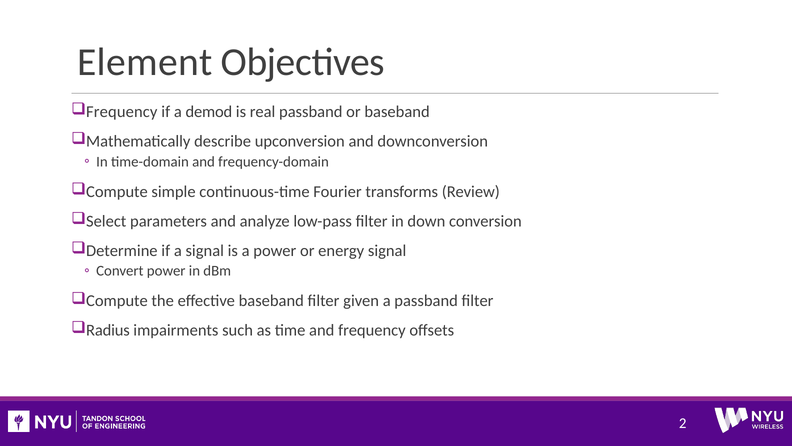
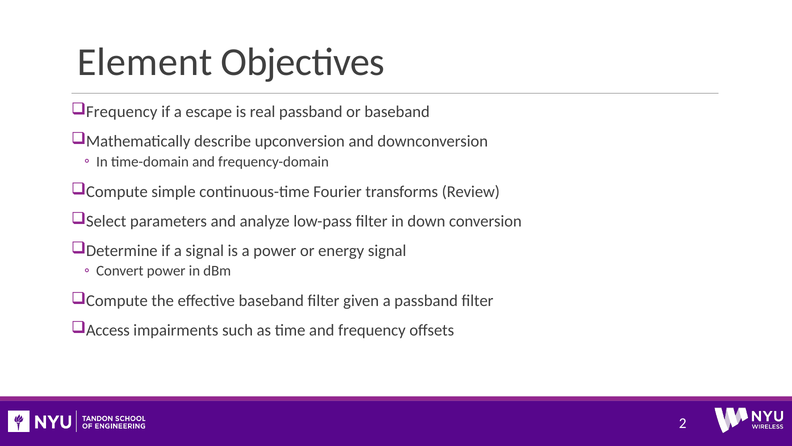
demod: demod -> escape
Radius: Radius -> Access
